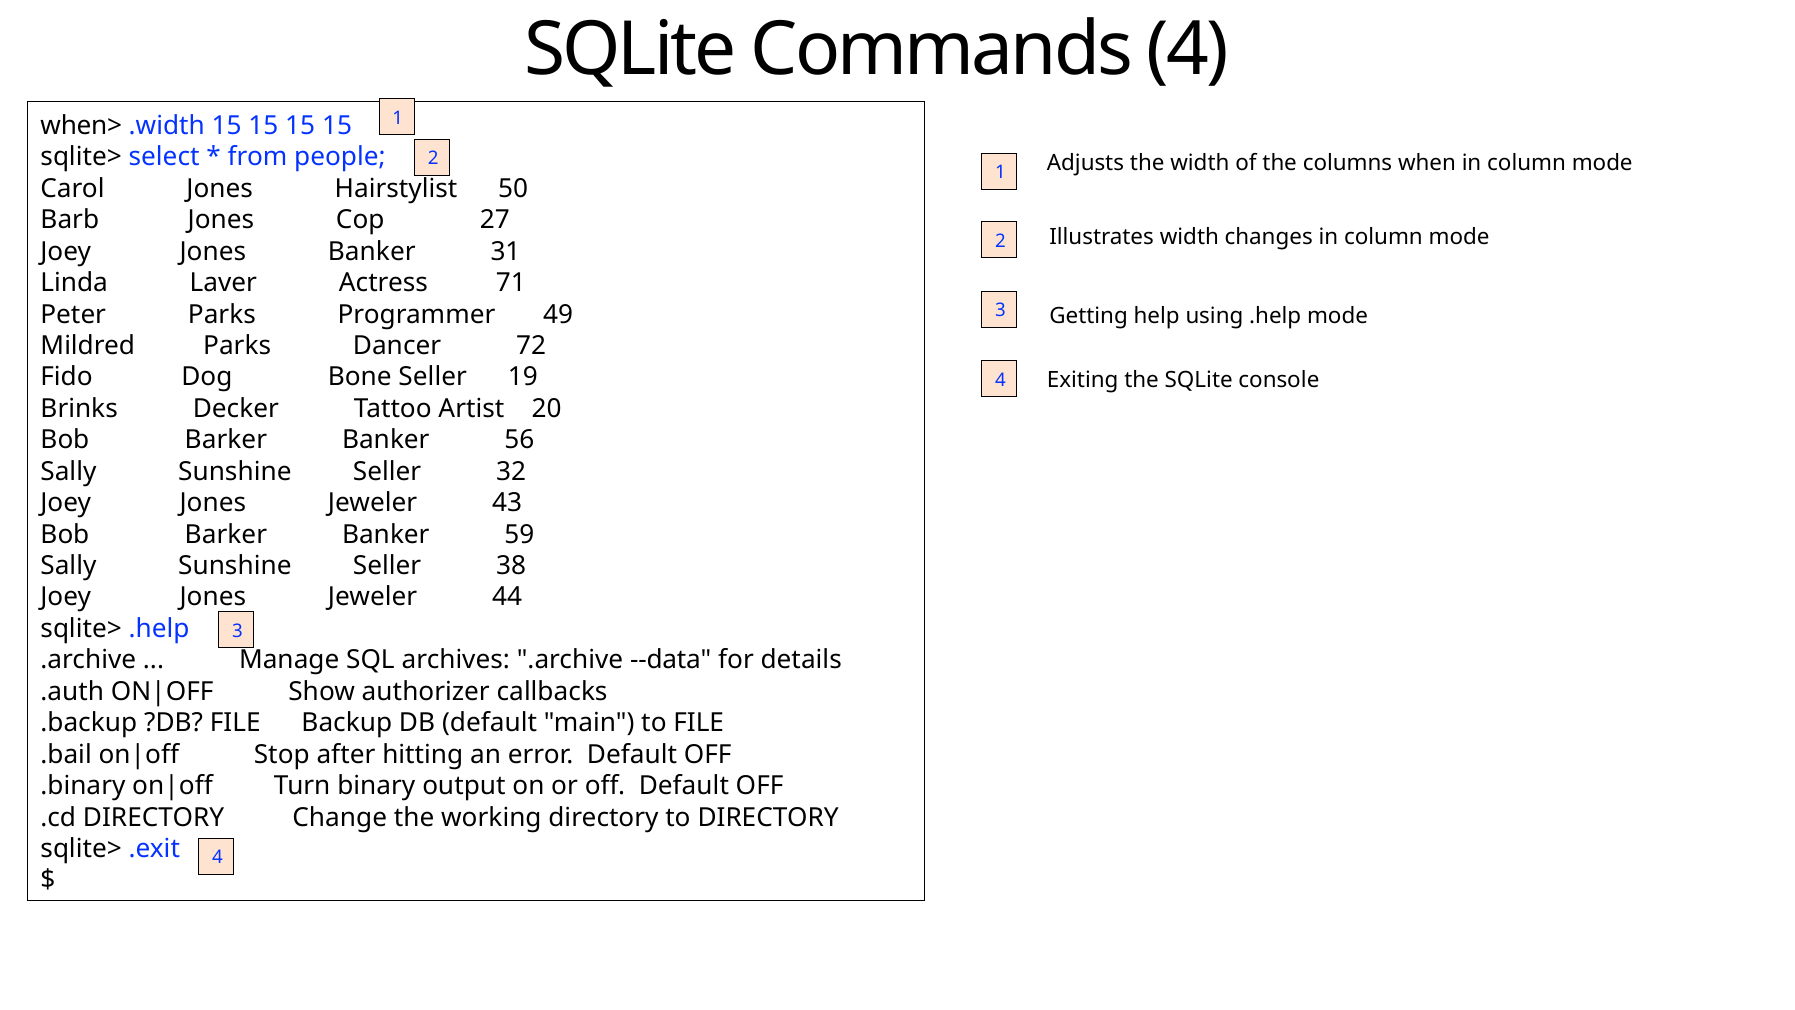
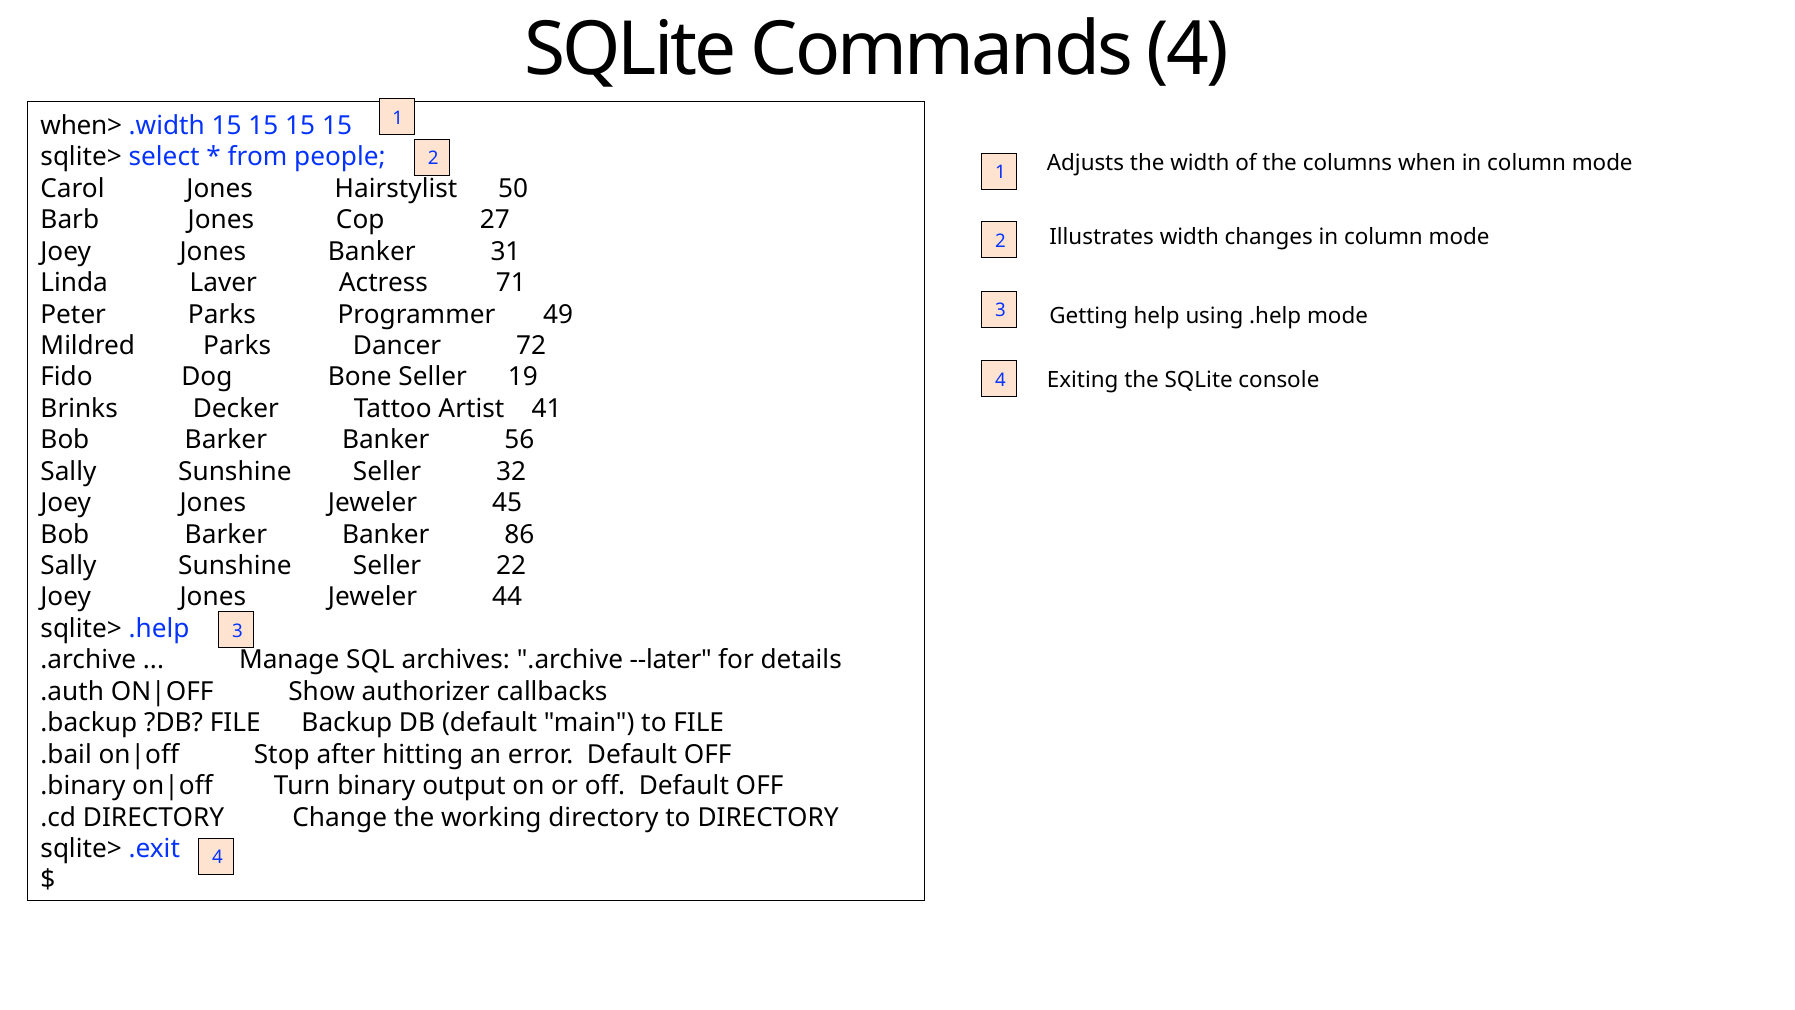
20: 20 -> 41
43: 43 -> 45
59: 59 -> 86
38: 38 -> 22
--data: --data -> --later
